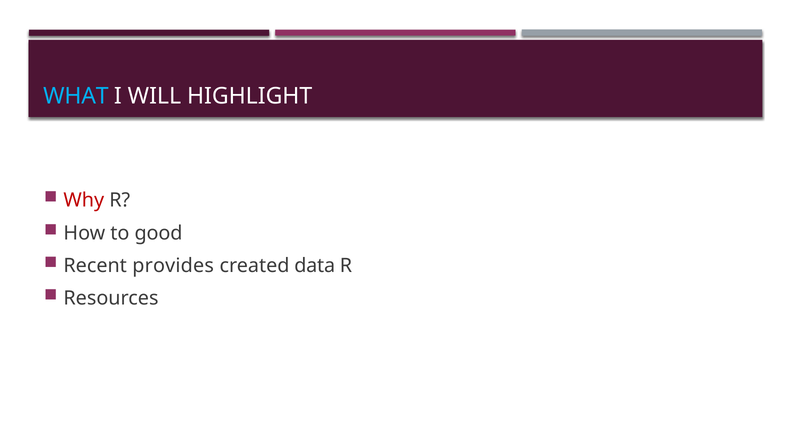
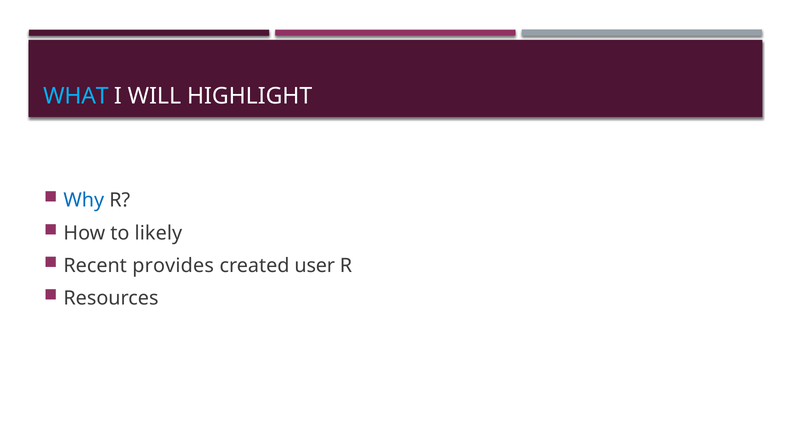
Why colour: red -> blue
good: good -> likely
data: data -> user
